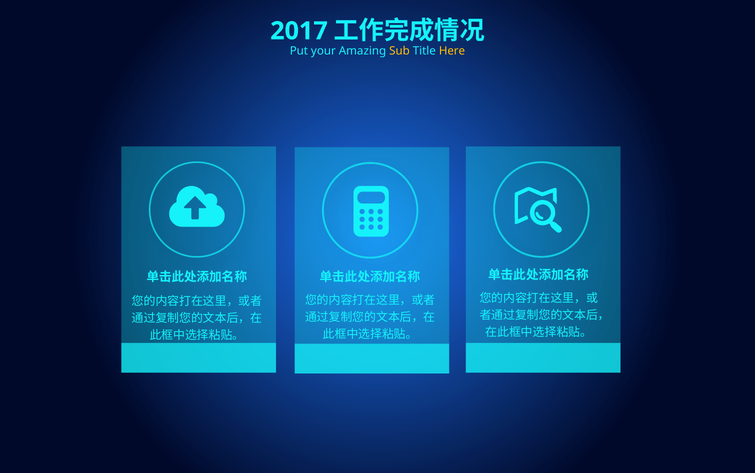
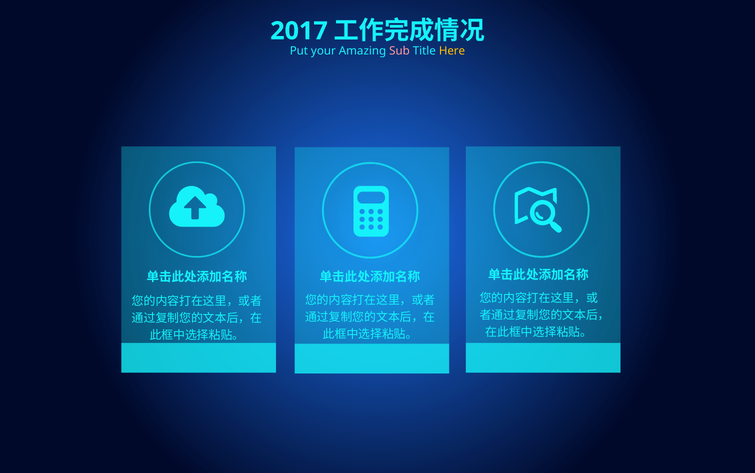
Sub colour: yellow -> pink
